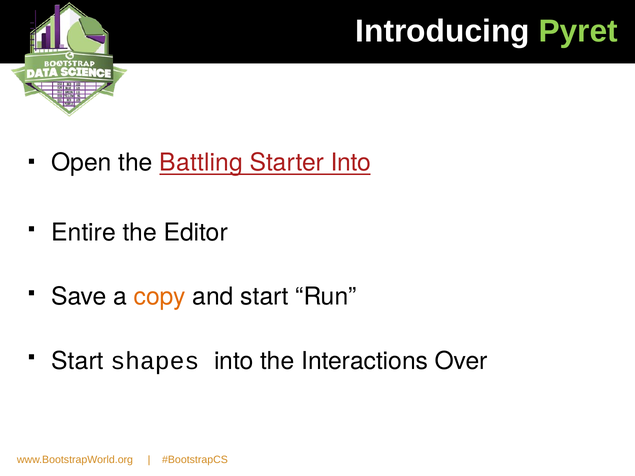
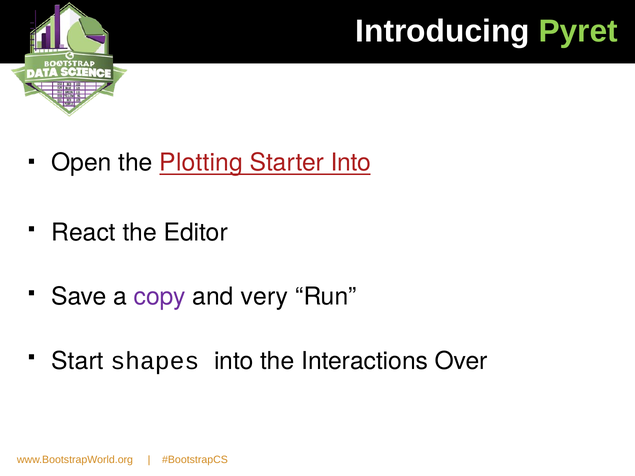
Battling: Battling -> Plotting
Entire: Entire -> React
copy colour: orange -> purple
and start: start -> very
